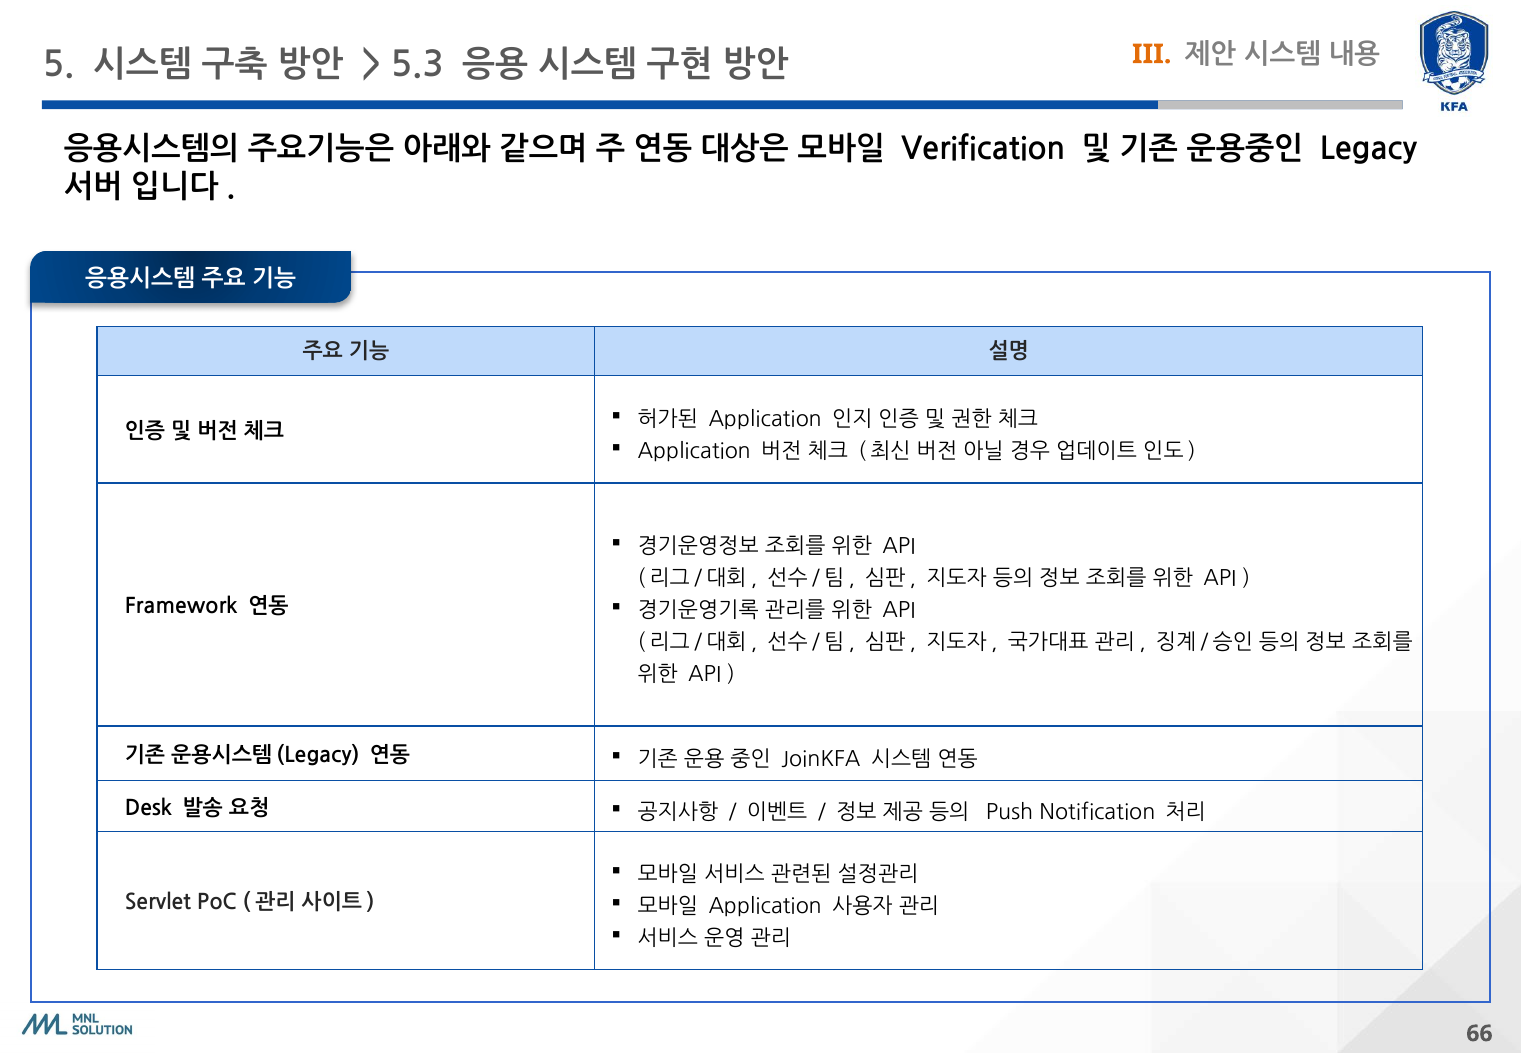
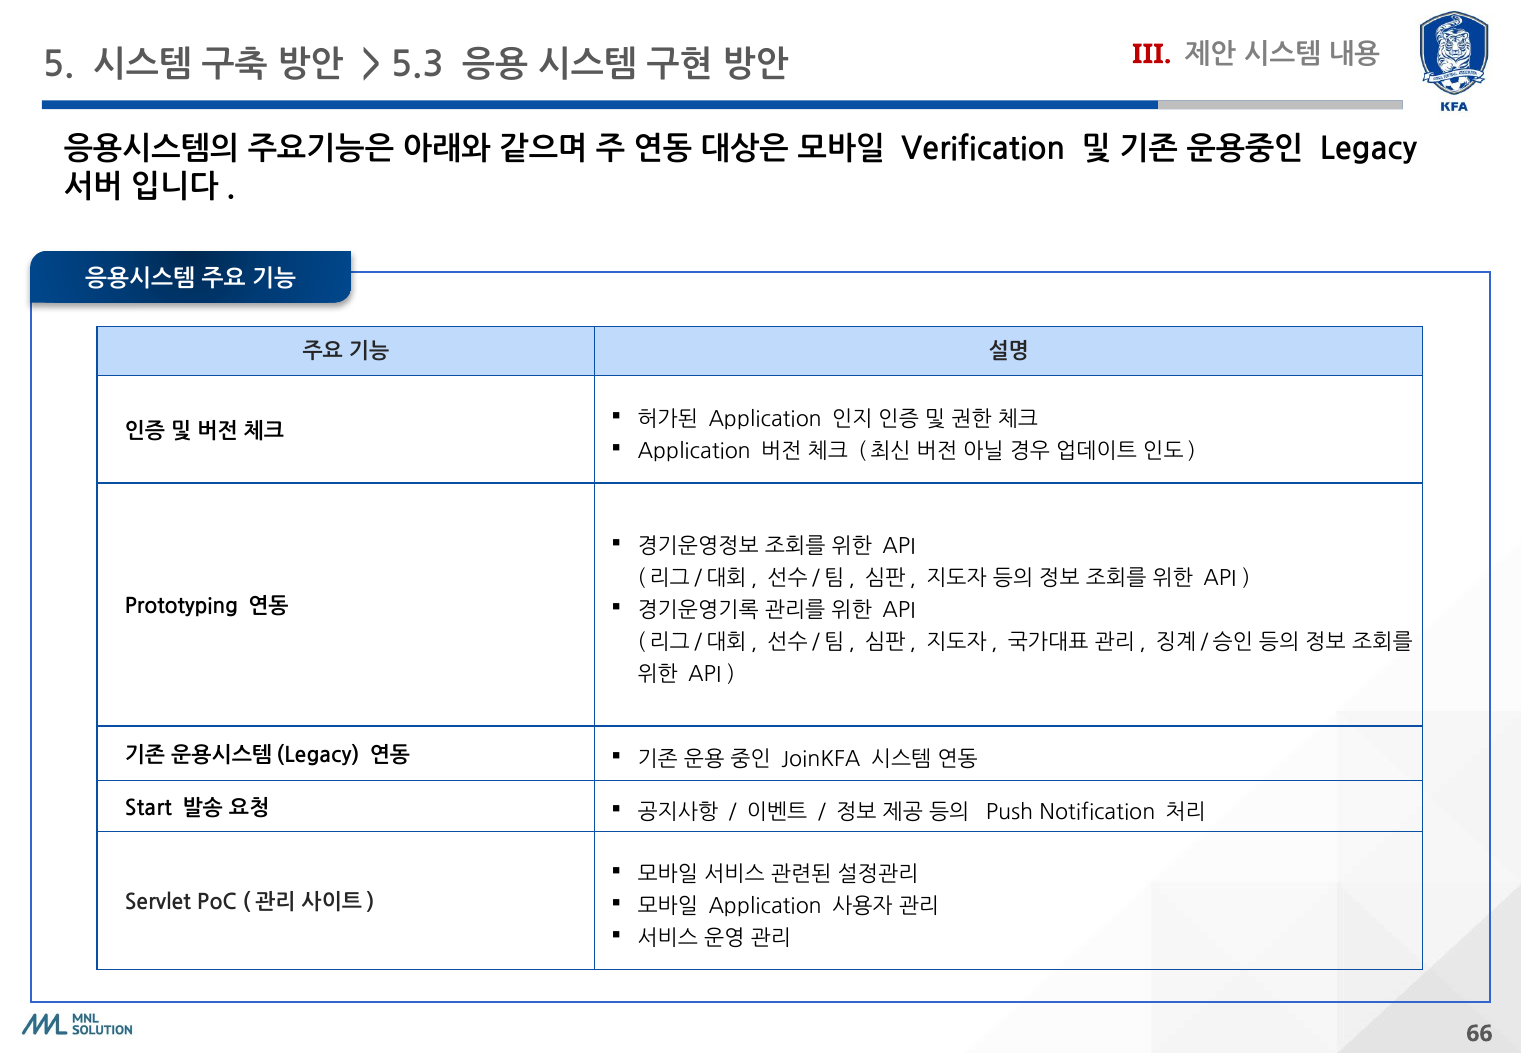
III colour: orange -> red
Framework: Framework -> Prototyping
Desk: Desk -> Start
